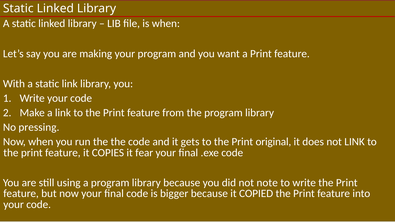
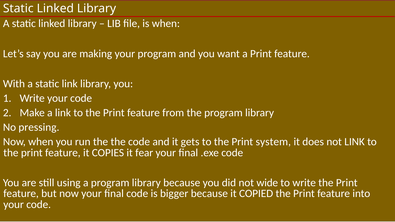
original: original -> system
note: note -> wide
